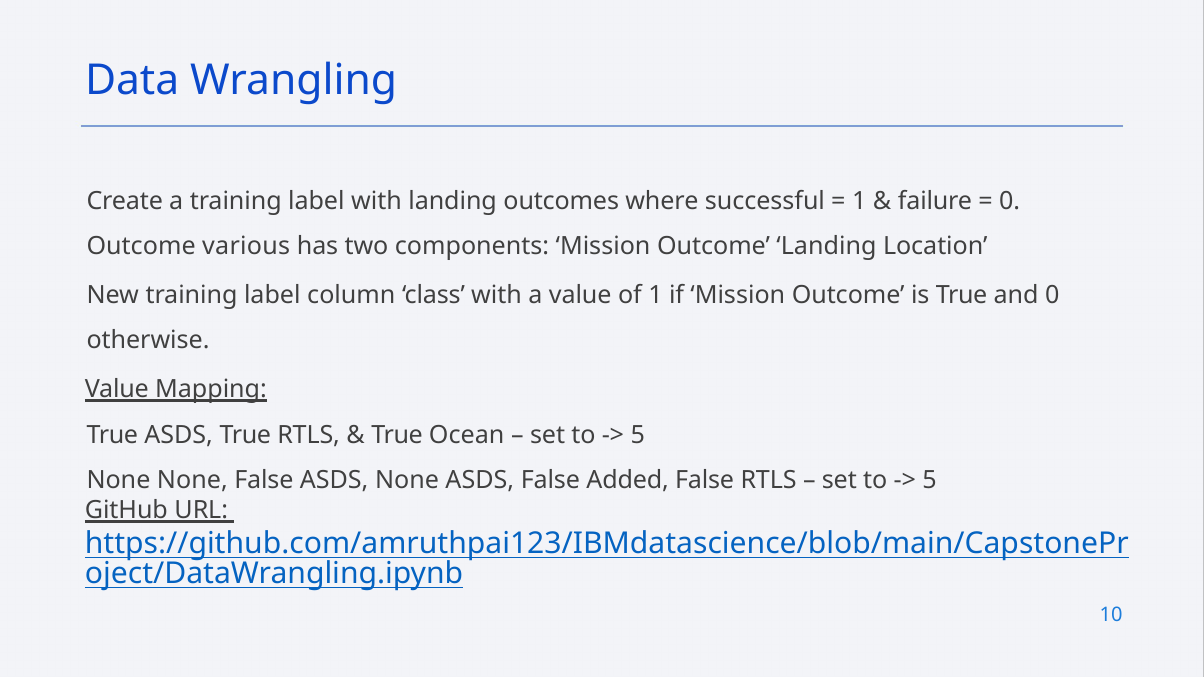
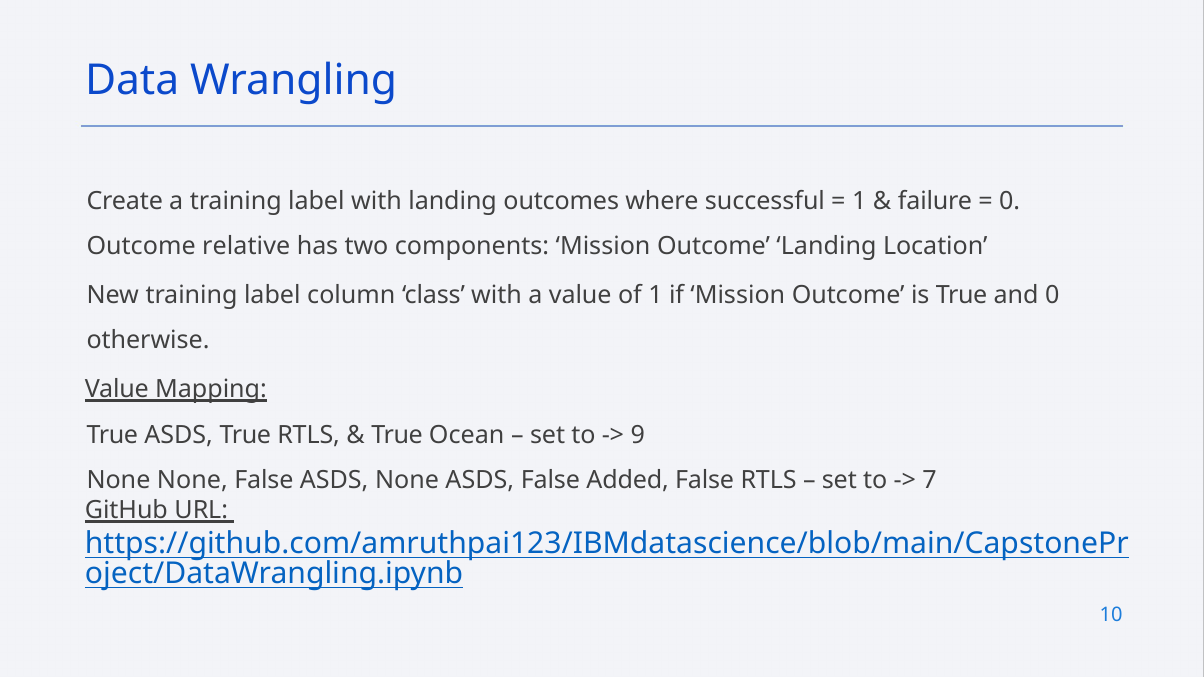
various: various -> relative
5 at (638, 435): 5 -> 9
5 at (930, 480): 5 -> 7
